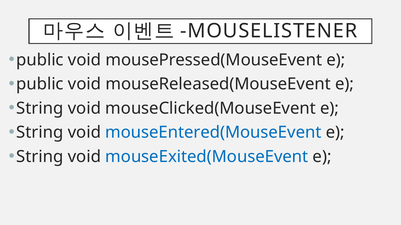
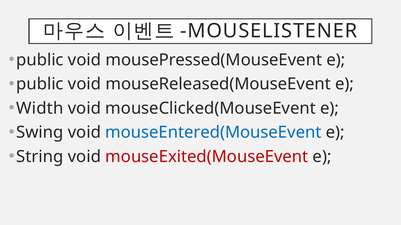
String at (40, 109): String -> Width
String at (40, 133): String -> Swing
mouseExited(MouseEvent colour: blue -> red
